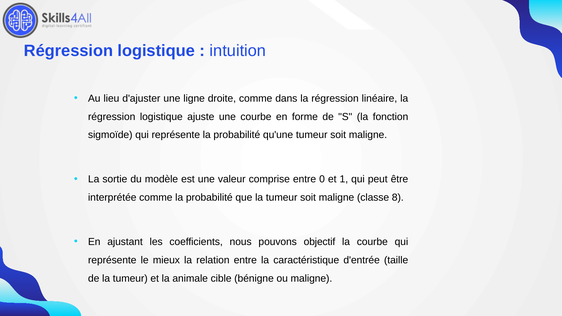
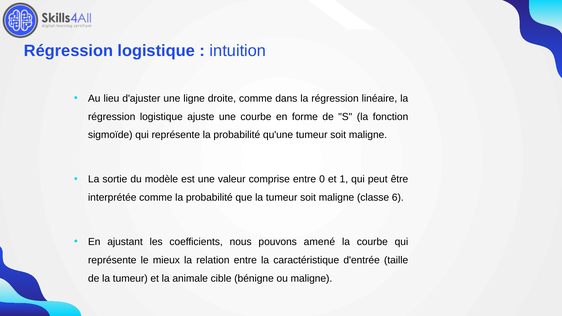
8: 8 -> 6
objectif: objectif -> amené
